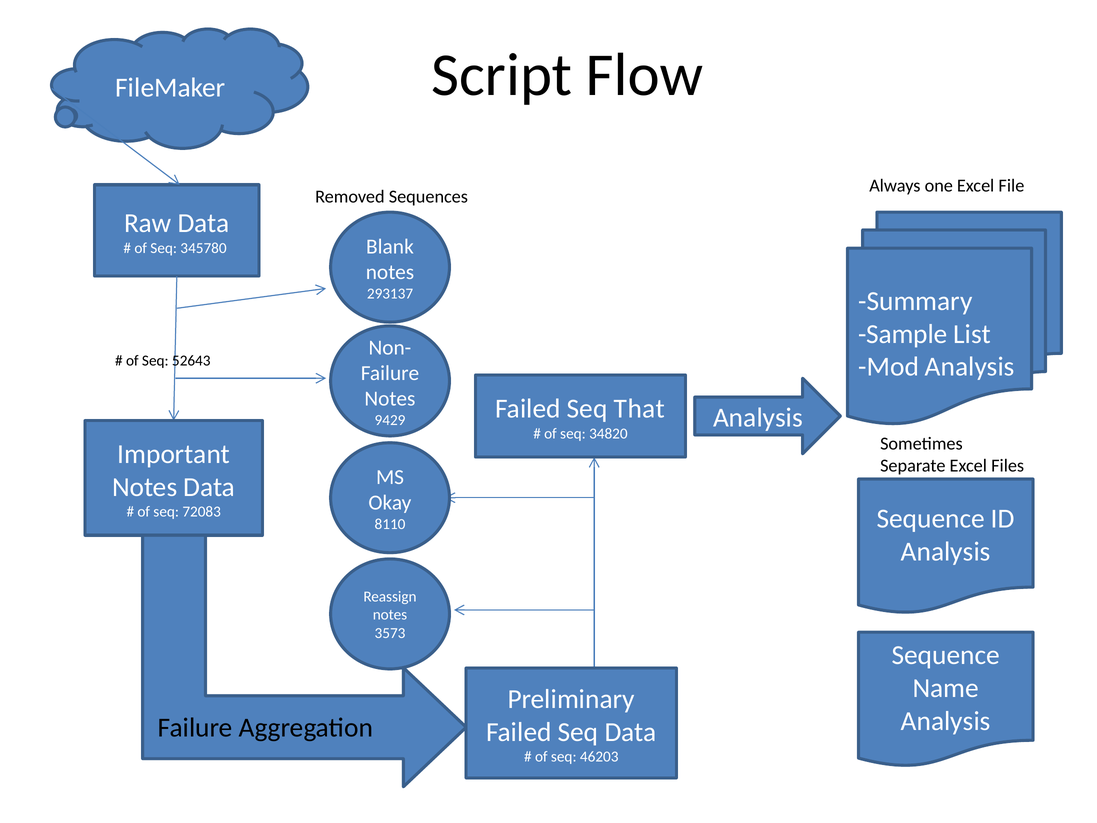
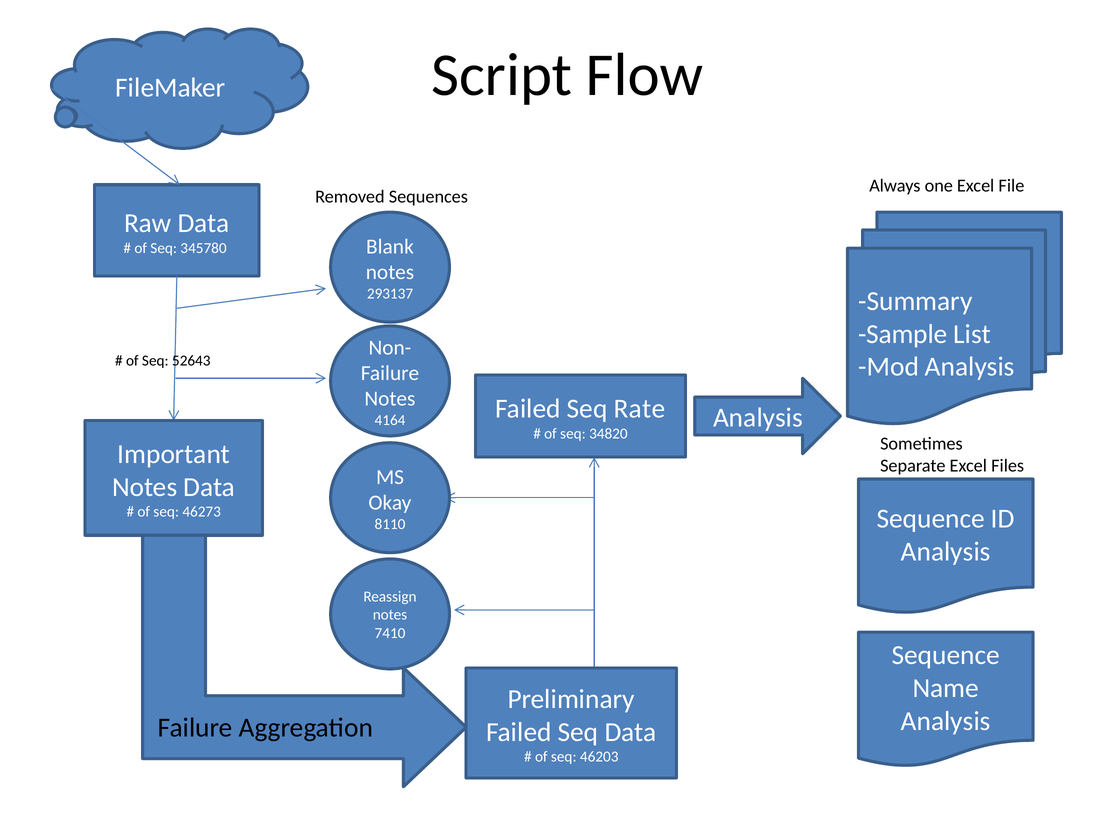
That: That -> Rate
9429: 9429 -> 4164
72083: 72083 -> 46273
3573: 3573 -> 7410
